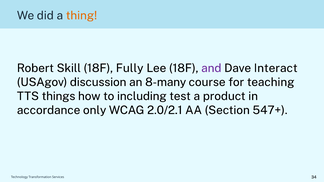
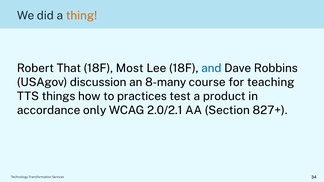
Skill: Skill -> That
Fully: Fully -> Most
and colour: purple -> blue
Interact: Interact -> Robbins
including: including -> practices
547+: 547+ -> 827+
